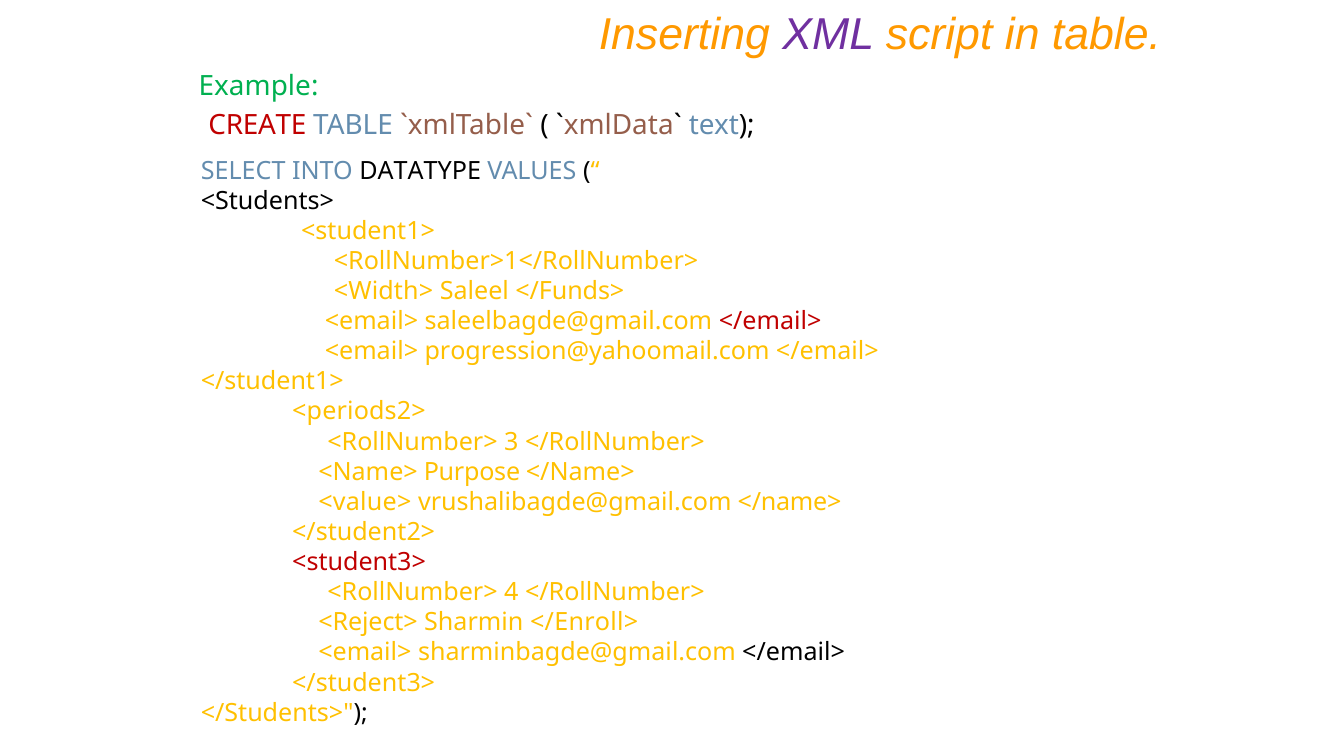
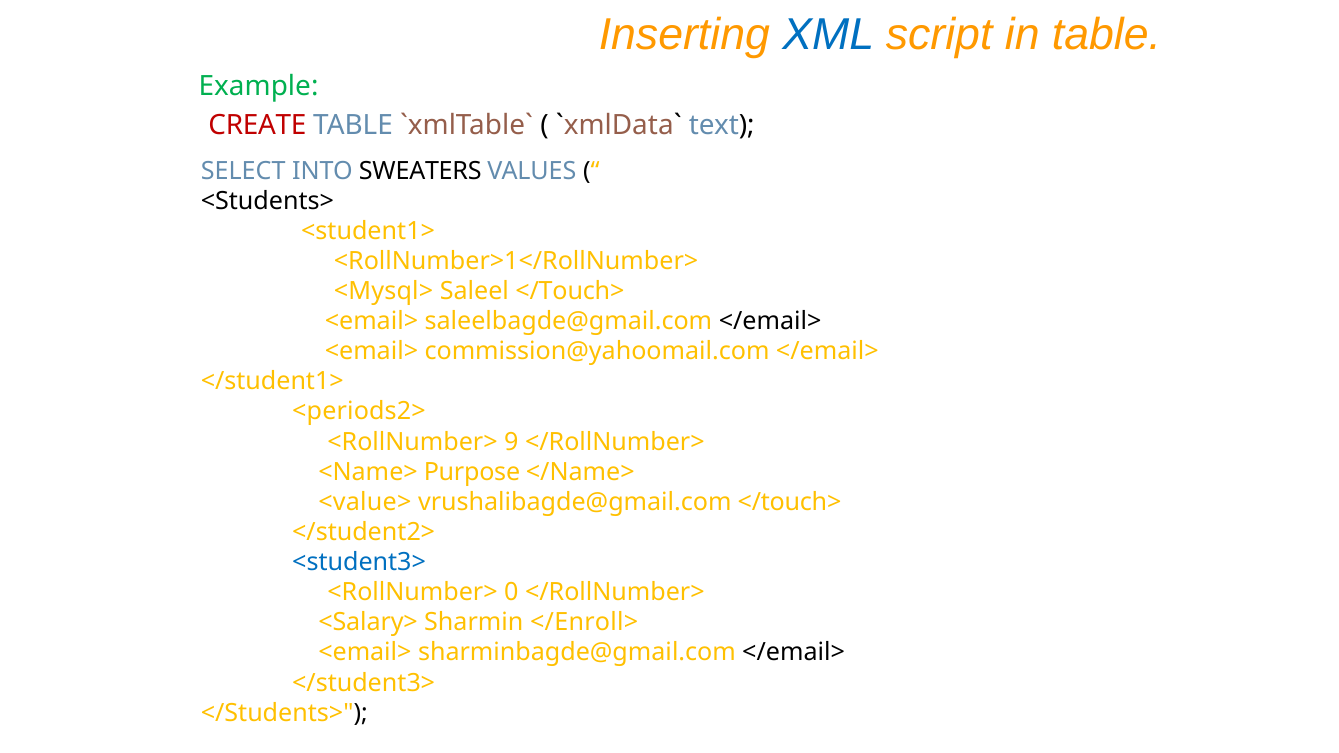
XML colour: purple -> blue
DATATYPE: DATATYPE -> SWEATERS
<Width>: <Width> -> <Mysql>
Saleel </Funds>: </Funds> -> </Touch>
</email> at (770, 321) colour: red -> black
progression@yahoomail.com: progression@yahoomail.com -> commission@yahoomail.com
3: 3 -> 9
vrushalibagde@gmail.com </name>: </name> -> </touch>
<student3> colour: red -> blue
4: 4 -> 0
<Reject>: <Reject> -> <Salary>
